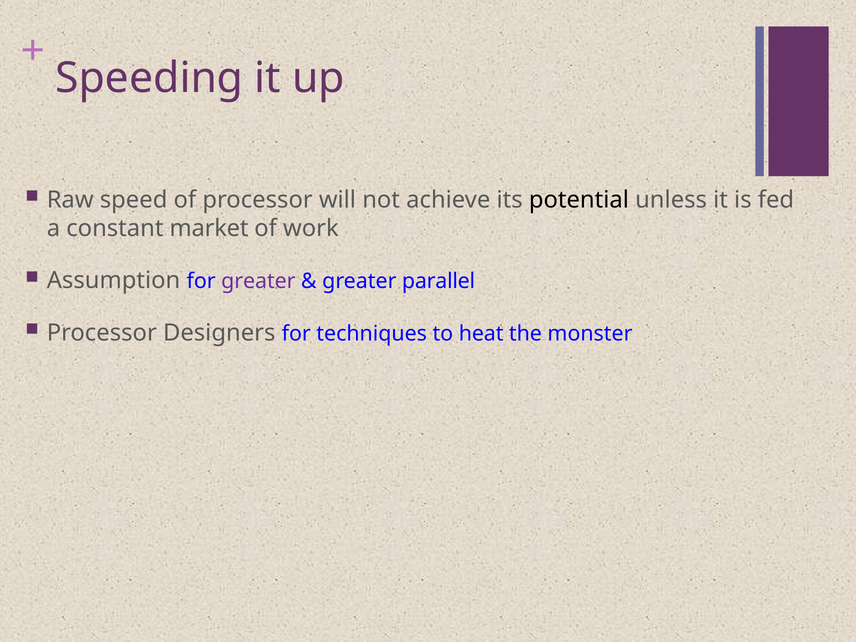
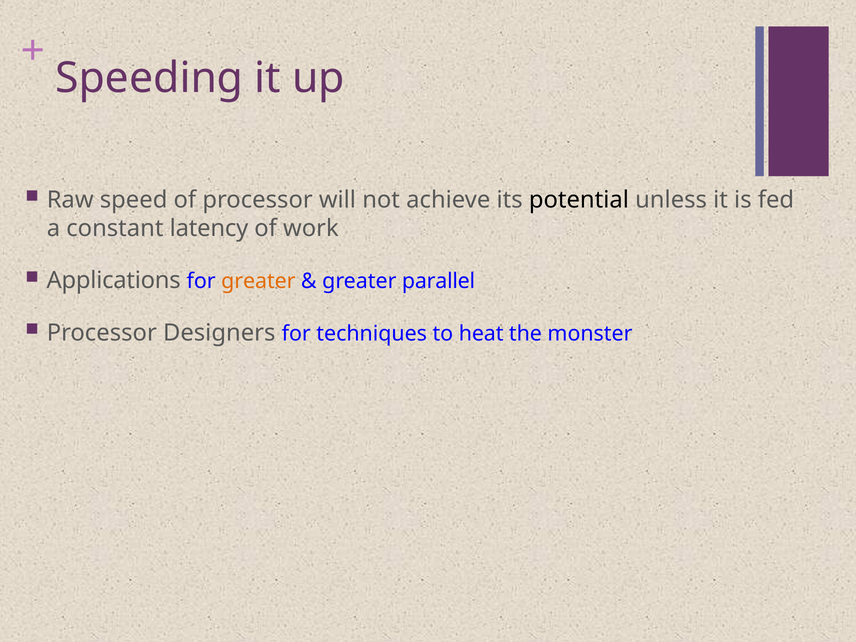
market: market -> latency
Assumption: Assumption -> Applications
greater at (258, 281) colour: purple -> orange
